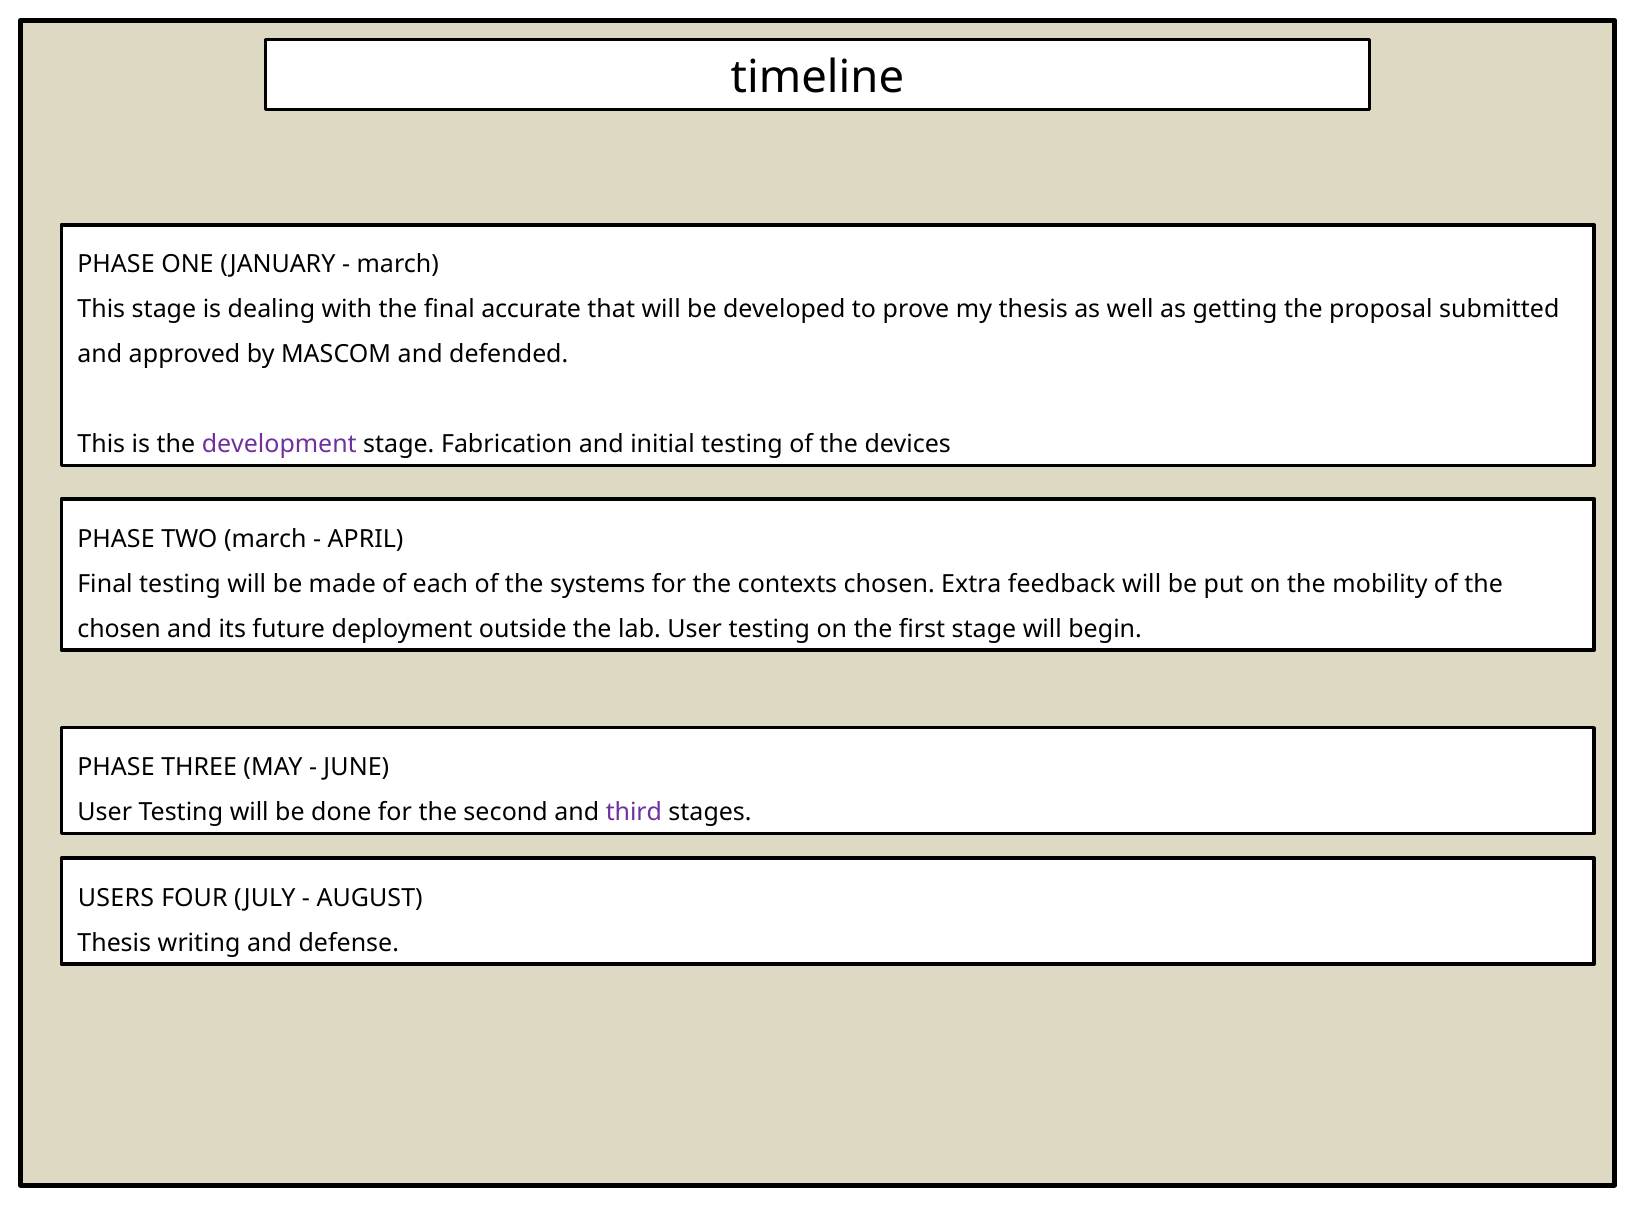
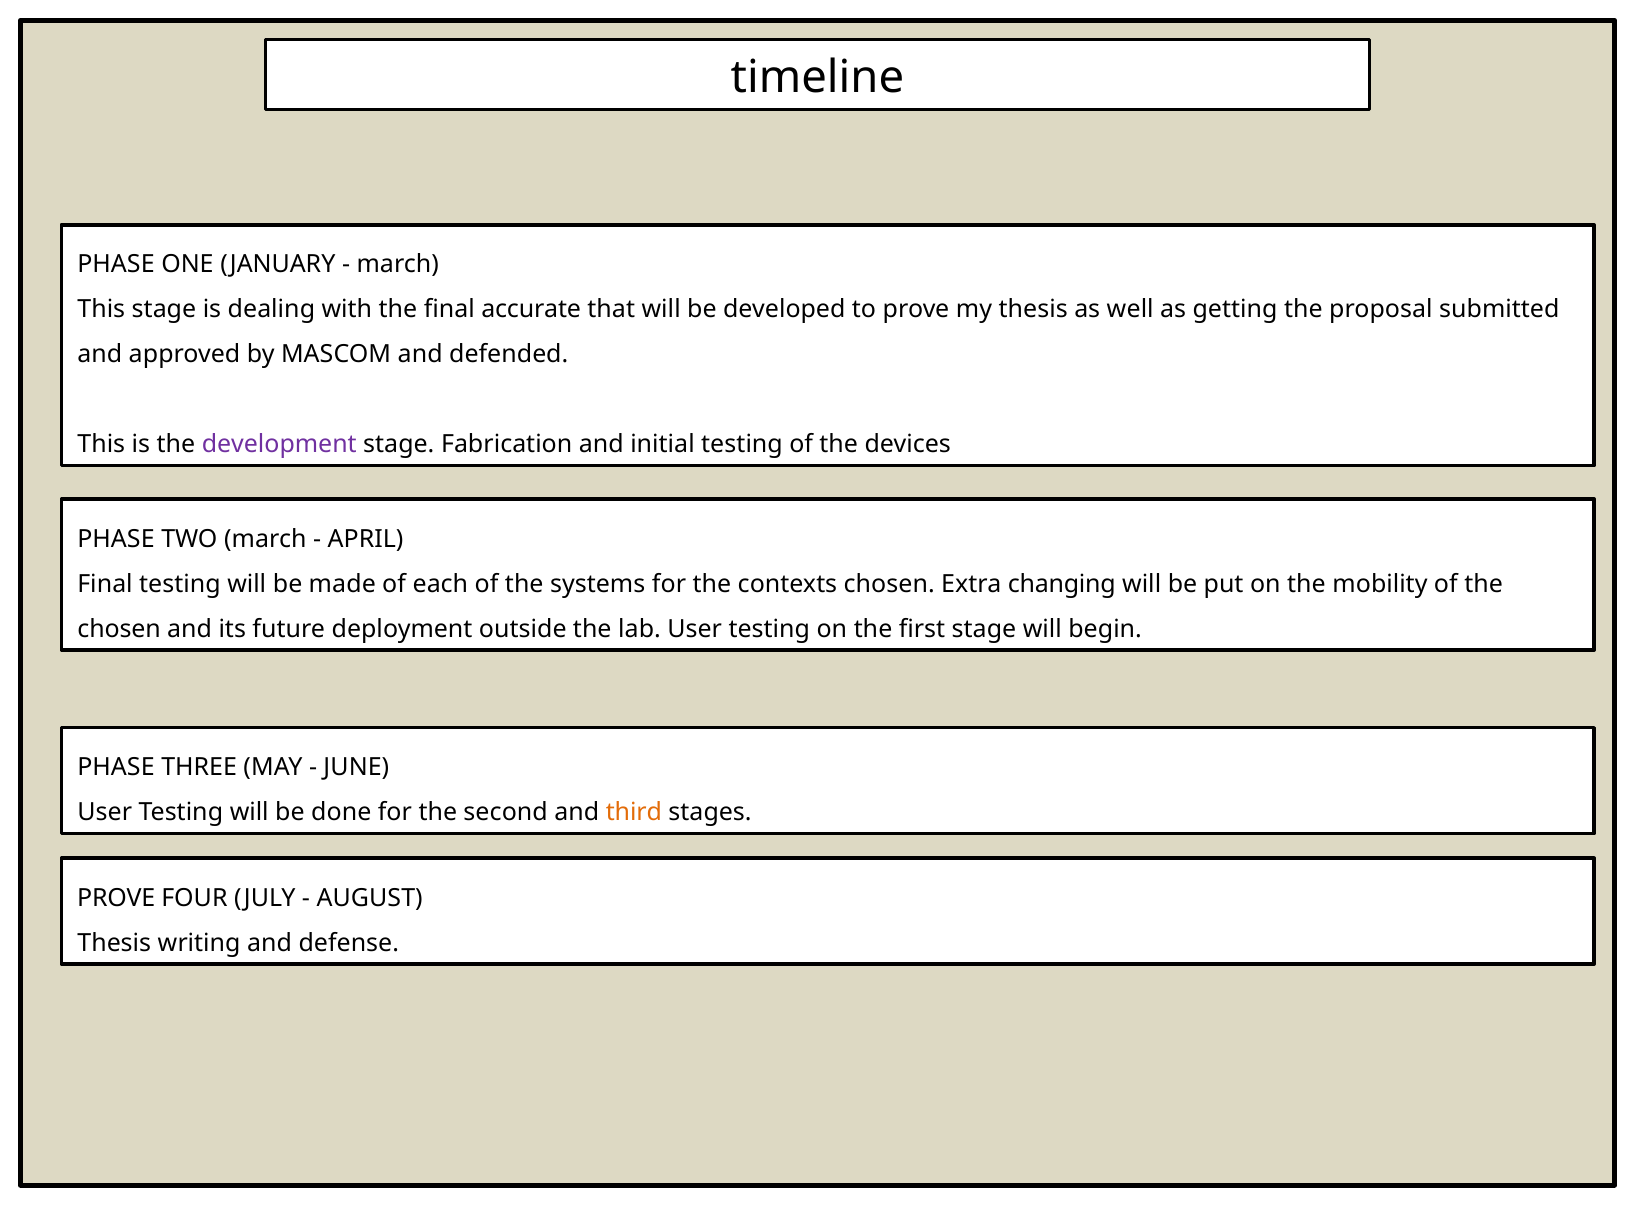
feedback: feedback -> changing
third colour: purple -> orange
USERS at (116, 898): USERS -> PROVE
